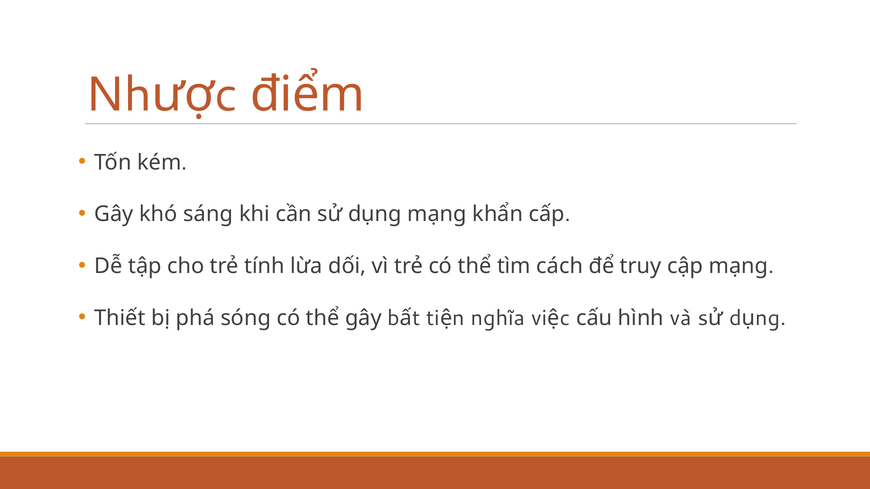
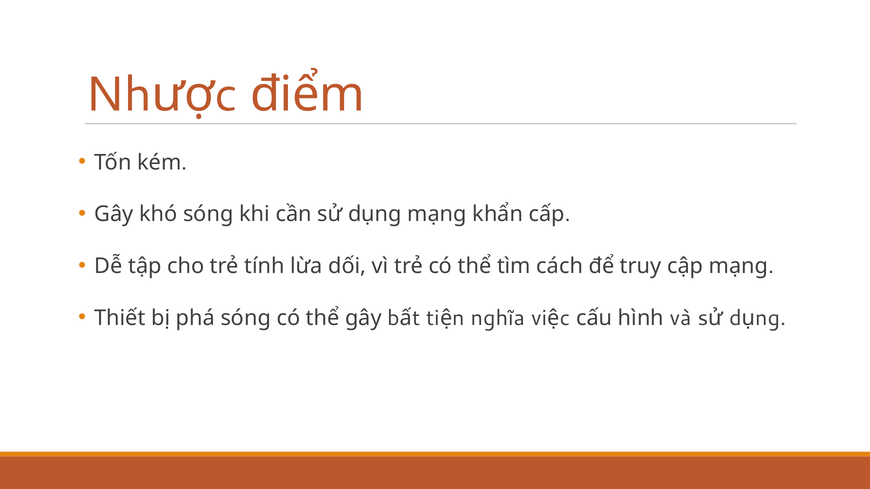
khó sáng: sáng -> sóng
